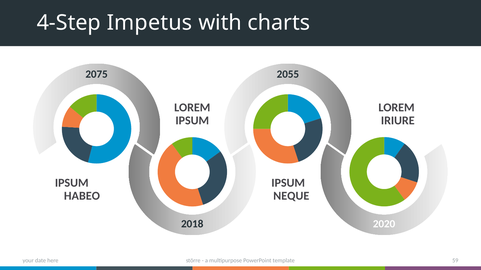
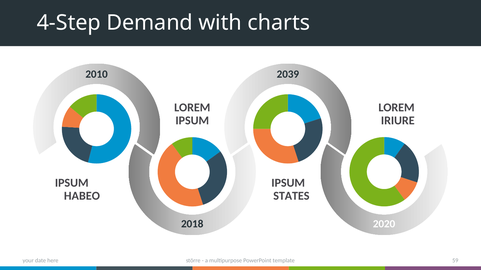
Impetus: Impetus -> Demand
2075: 2075 -> 2010
2055: 2055 -> 2039
NEQUE: NEQUE -> STATES
